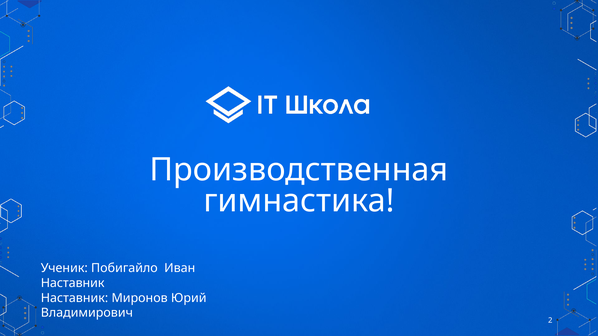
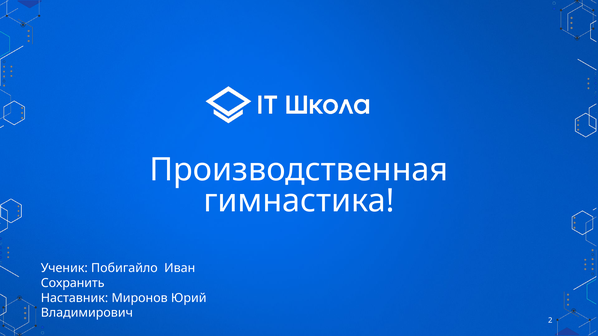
Наставник at (73, 283): Наставник -> Сохранить
